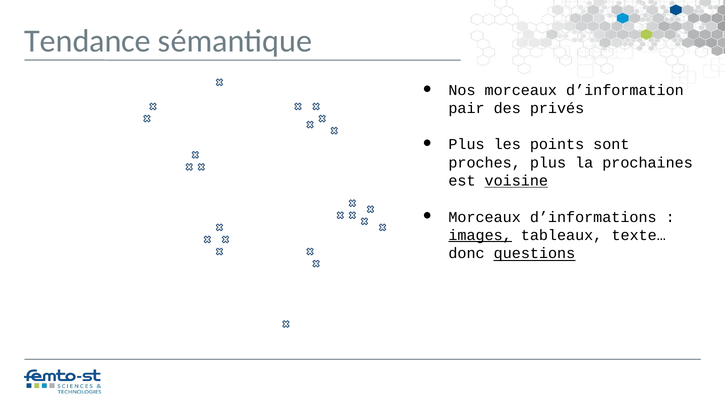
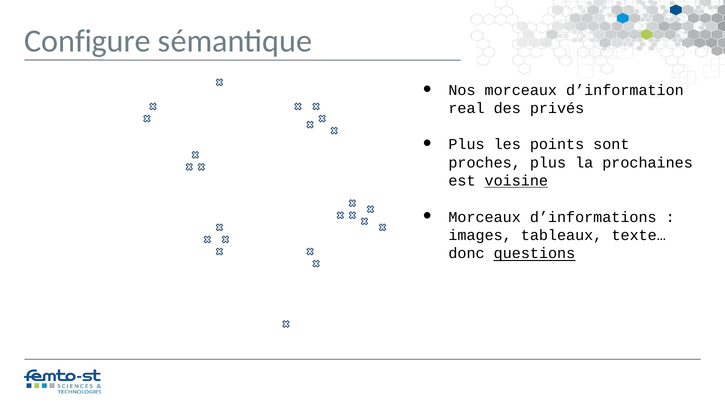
Tendance: Tendance -> Configure
pair: pair -> real
images underline: present -> none
